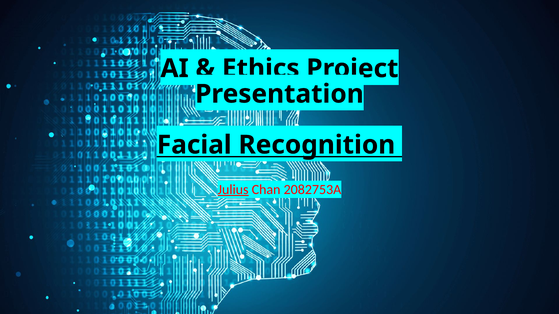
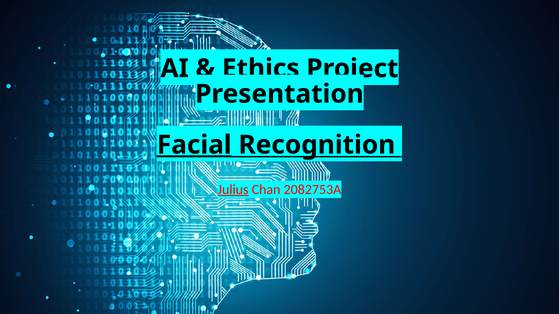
Facial underline: none -> present
